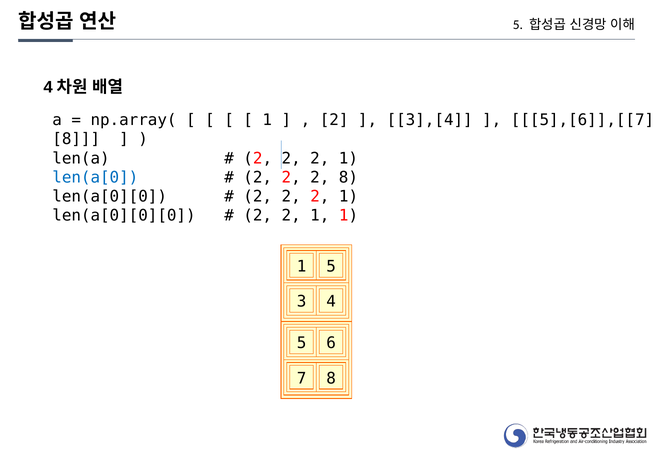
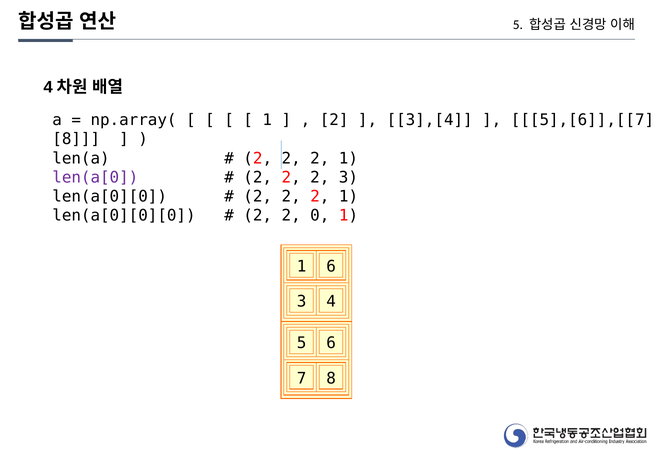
len(a[0 colour: blue -> purple
2 8: 8 -> 3
1 at (320, 216): 1 -> 0
1 5: 5 -> 6
